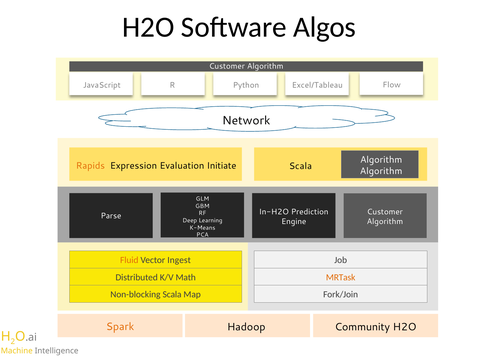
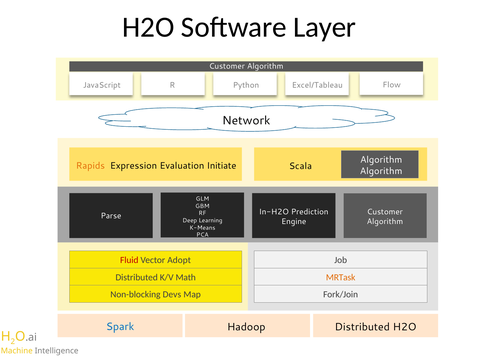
Algos: Algos -> Layer
Fluid colour: orange -> red
Ingest: Ingest -> Adopt
Non-blocking Scala: Scala -> Devs
Spark colour: orange -> blue
Hadoop Community: Community -> Distributed
